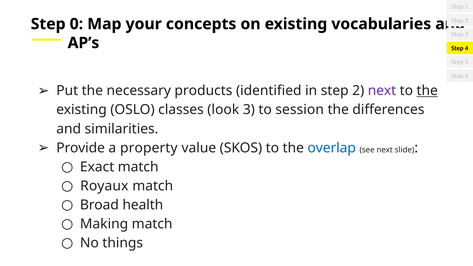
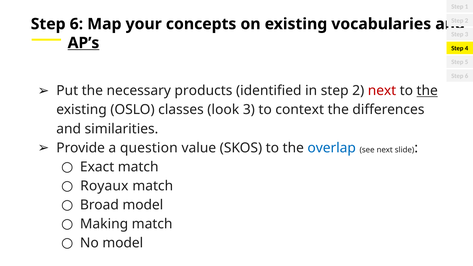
0 at (76, 24): 0 -> 6
AP’s underline: none -> present
next at (382, 91) colour: purple -> red
session: session -> context
property: property -> question
Broad health: health -> model
No things: things -> model
